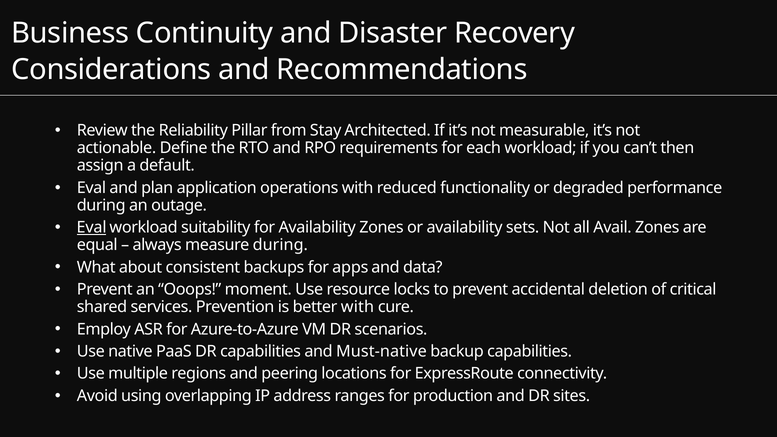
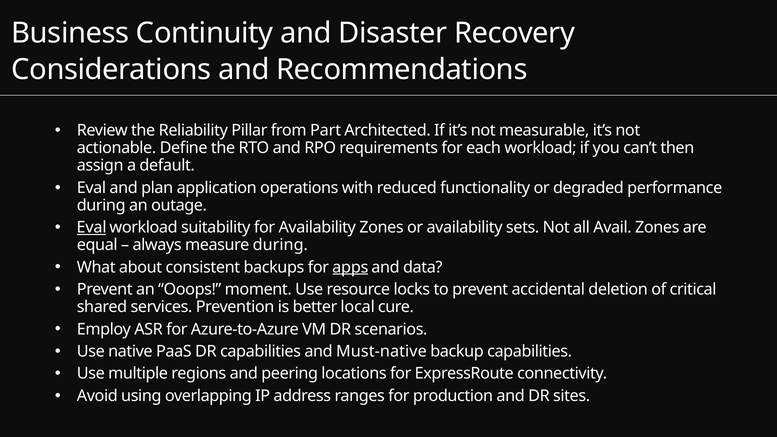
Stay: Stay -> Part
apps underline: none -> present
better with: with -> local
